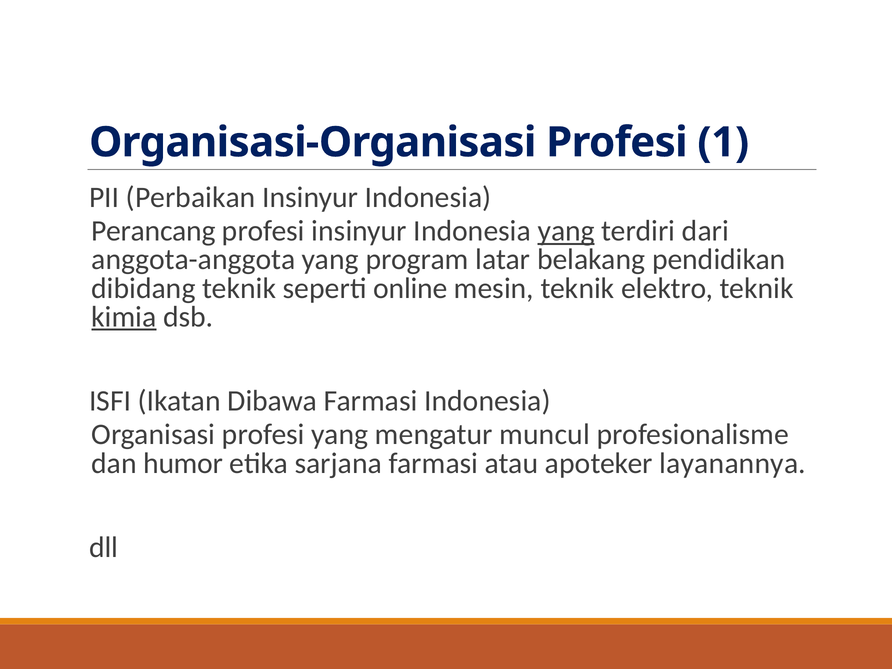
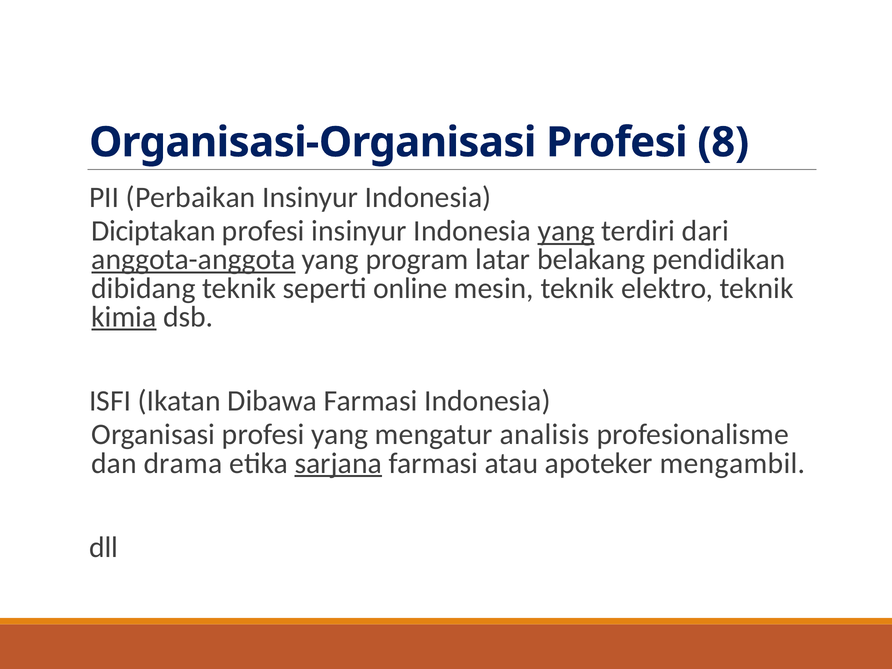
1: 1 -> 8
Perancang: Perancang -> Diciptakan
anggota-anggota underline: none -> present
muncul: muncul -> analisis
humor: humor -> drama
sarjana underline: none -> present
layanannya: layanannya -> mengambil
